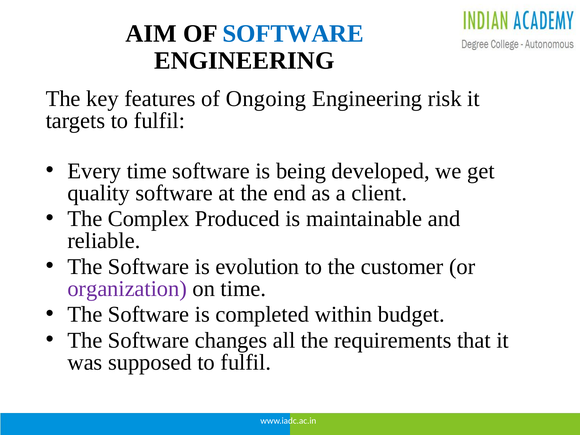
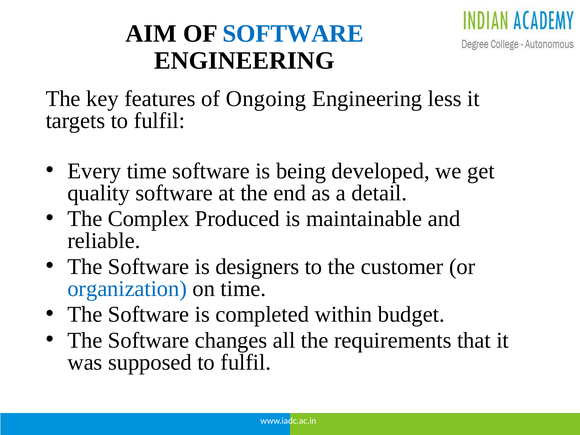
risk: risk -> less
client: client -> detail
evolution: evolution -> designers
organization colour: purple -> blue
